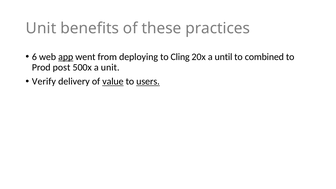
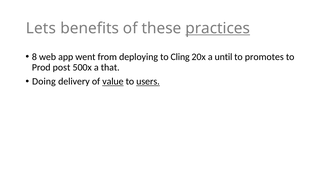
Unit at (41, 28): Unit -> Lets
practices underline: none -> present
6: 6 -> 8
app underline: present -> none
combined: combined -> promotes
a unit: unit -> that
Verify: Verify -> Doing
